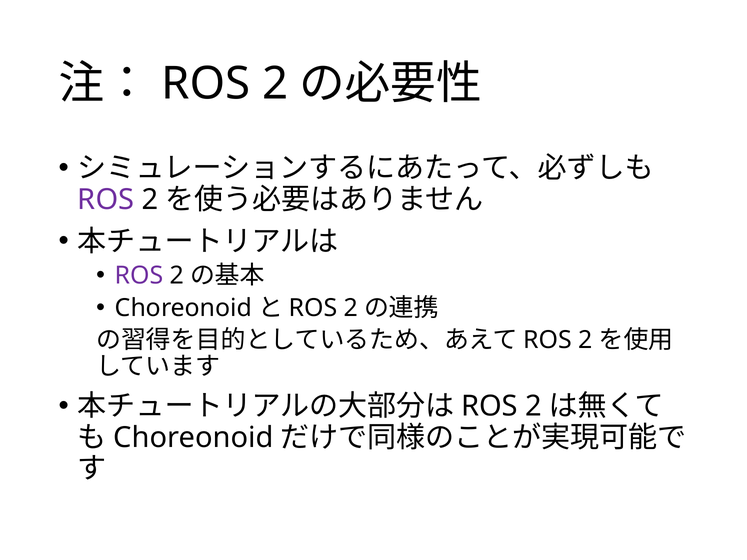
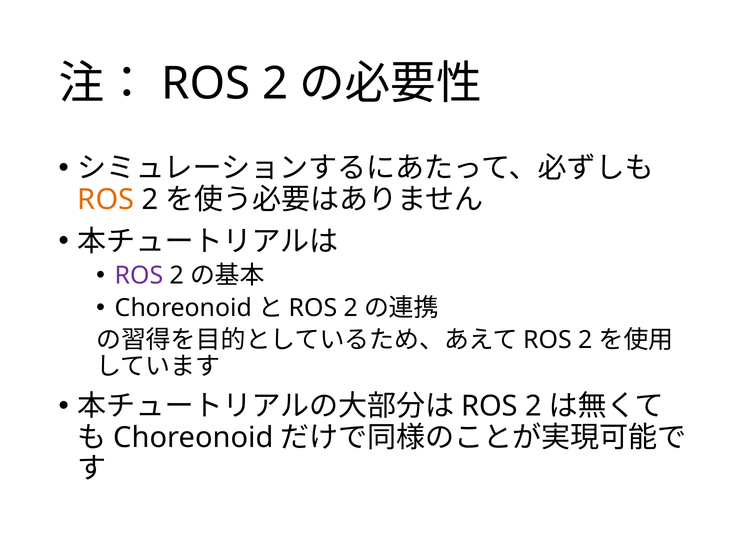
ROS at (106, 200) colour: purple -> orange
